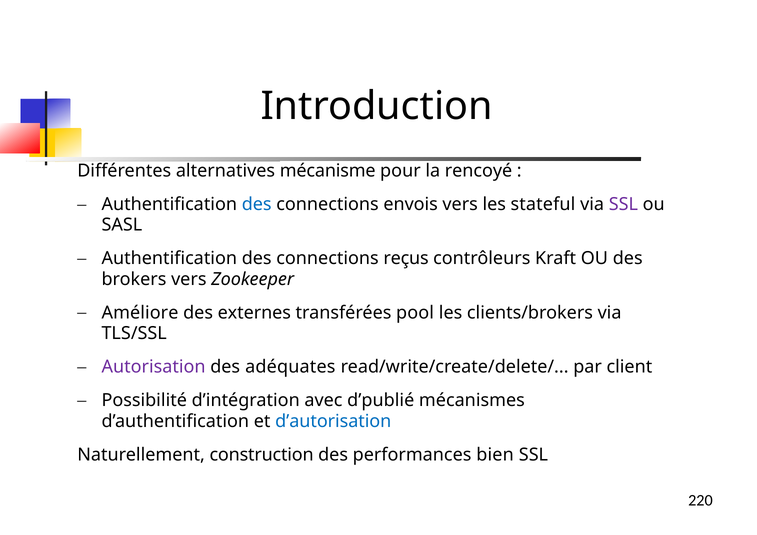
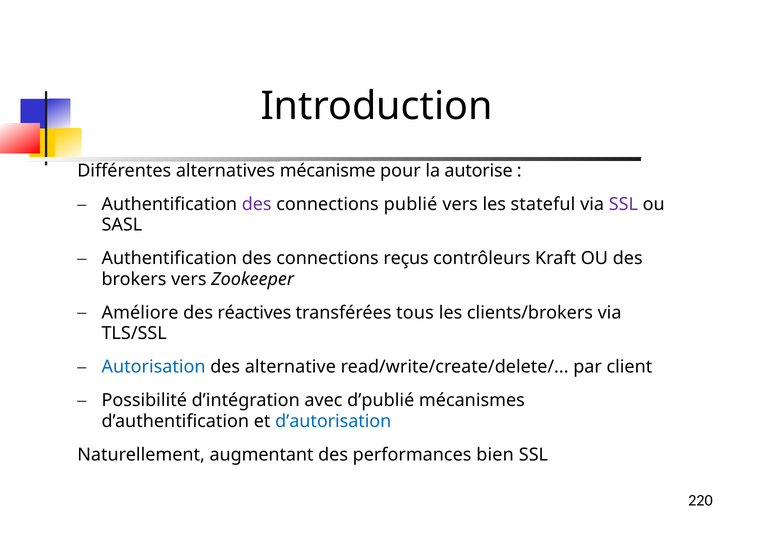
rencoyé: rencoyé -> autorise
des at (257, 204) colour: blue -> purple
envois: envois -> publié
externes: externes -> réactives
pool: pool -> tous
Autorisation colour: purple -> blue
adéquates: adéquates -> alternative
construction: construction -> augmentant
